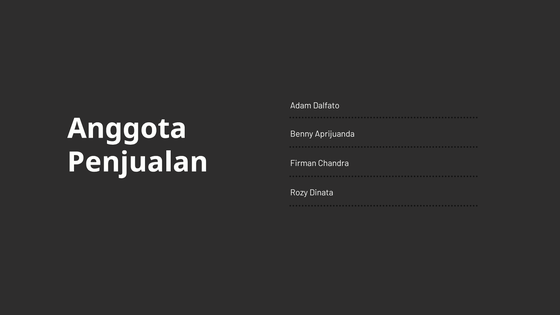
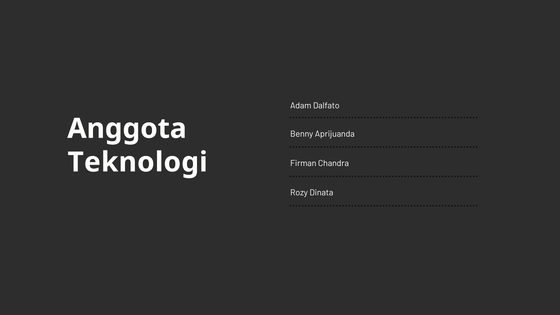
Penjualan: Penjualan -> Teknologi
